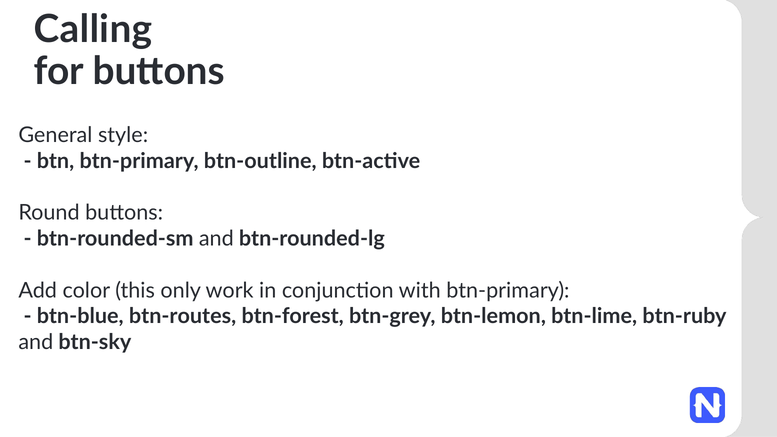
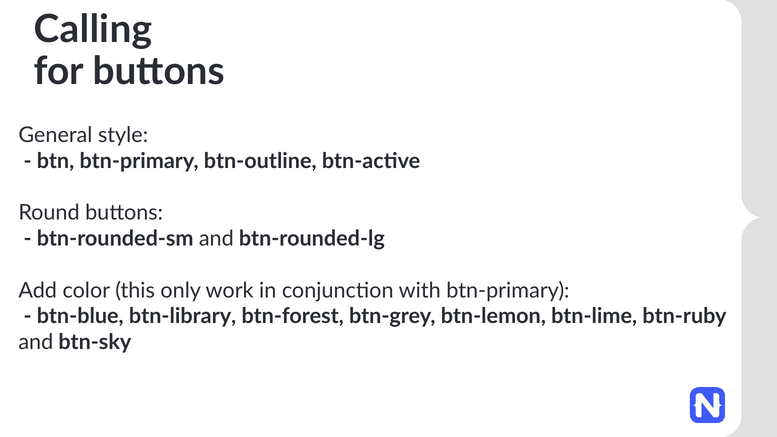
btn-routes: btn-routes -> btn-library
